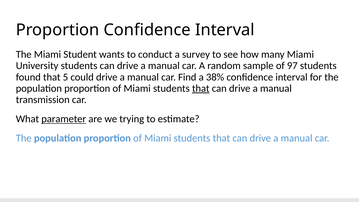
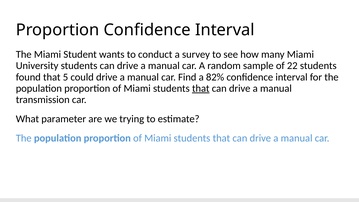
97: 97 -> 22
38%: 38% -> 82%
parameter underline: present -> none
